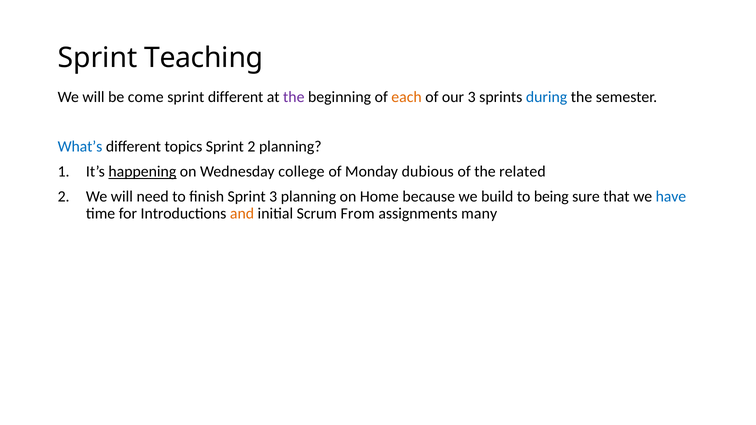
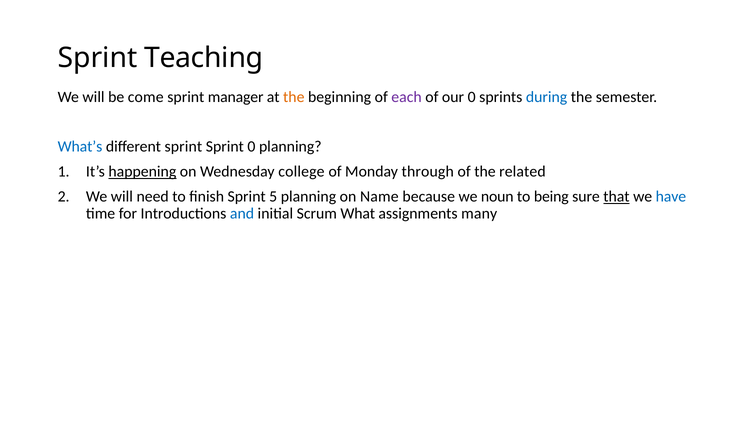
sprint different: different -> manager
the at (294, 97) colour: purple -> orange
each colour: orange -> purple
our 3: 3 -> 0
different topics: topics -> sprint
Sprint 2: 2 -> 0
dubious: dubious -> through
Sprint 3: 3 -> 5
Home: Home -> Name
build: build -> noun
that underline: none -> present
and colour: orange -> blue
From: From -> What
